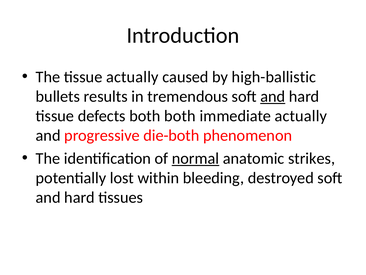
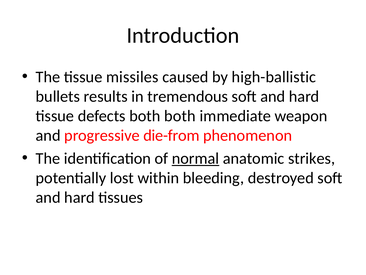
tissue actually: actually -> missiles
and at (273, 96) underline: present -> none
immediate actually: actually -> weapon
die-both: die-both -> die-from
